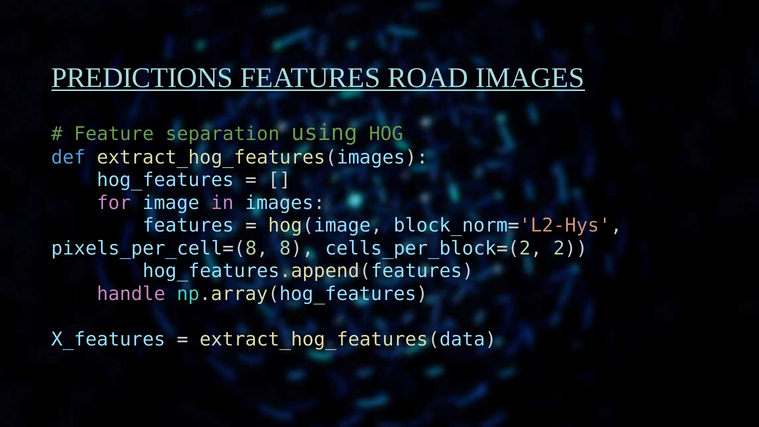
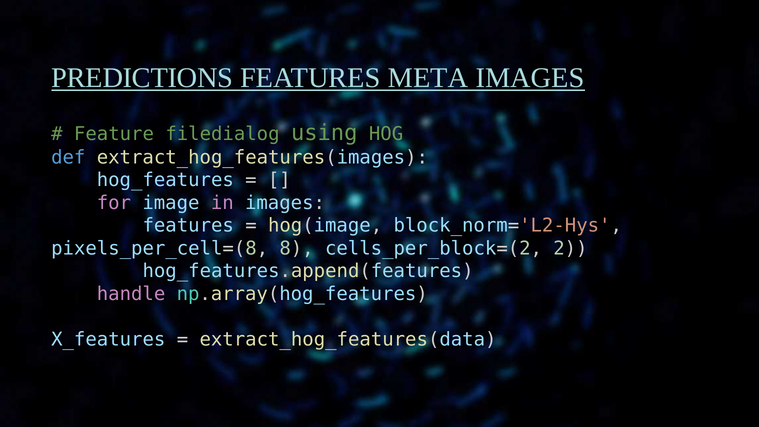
ROAD: ROAD -> META
separation: separation -> filedialog
